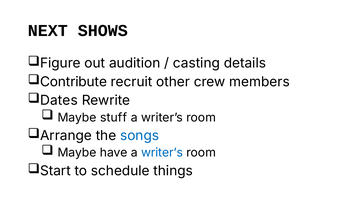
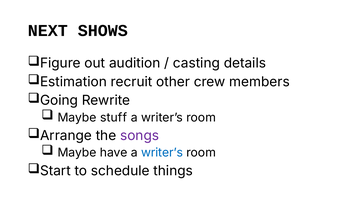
Contribute: Contribute -> Estimation
Dates: Dates -> Going
songs colour: blue -> purple
